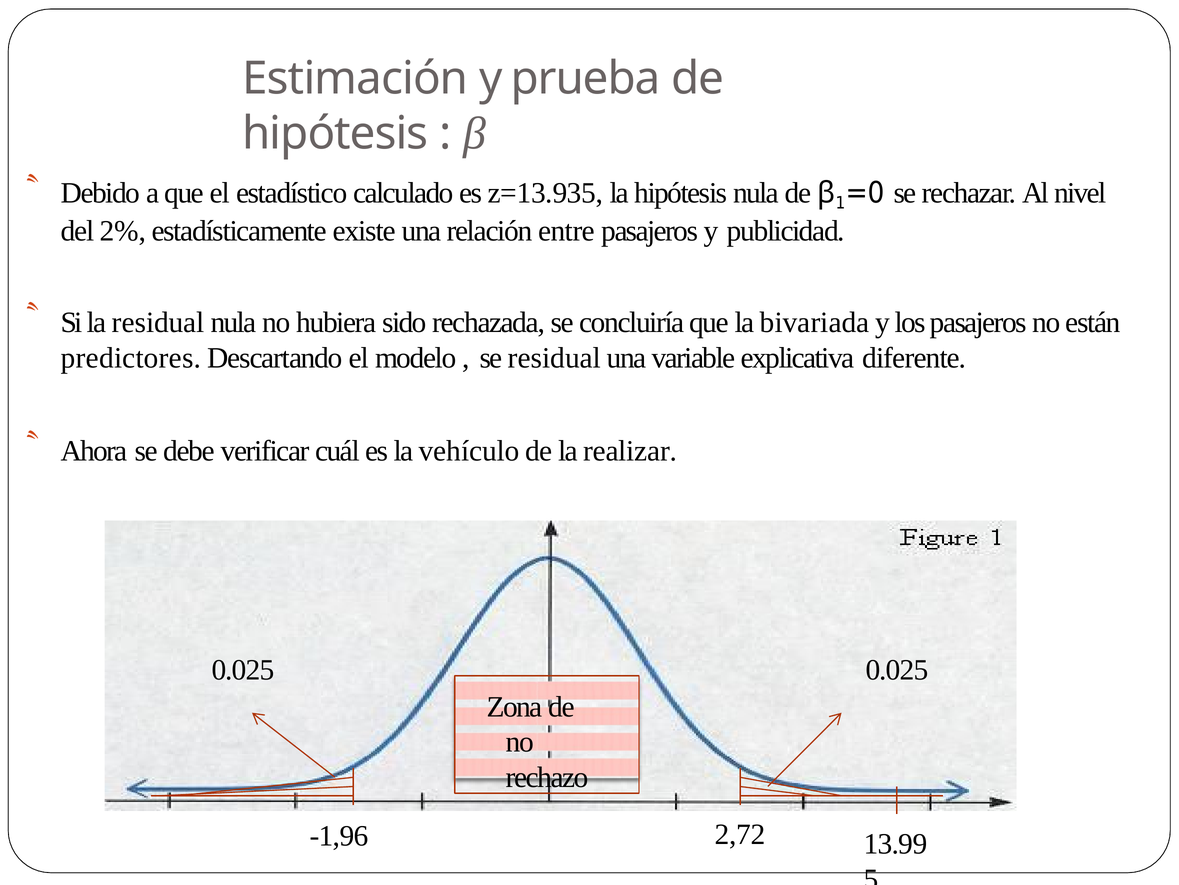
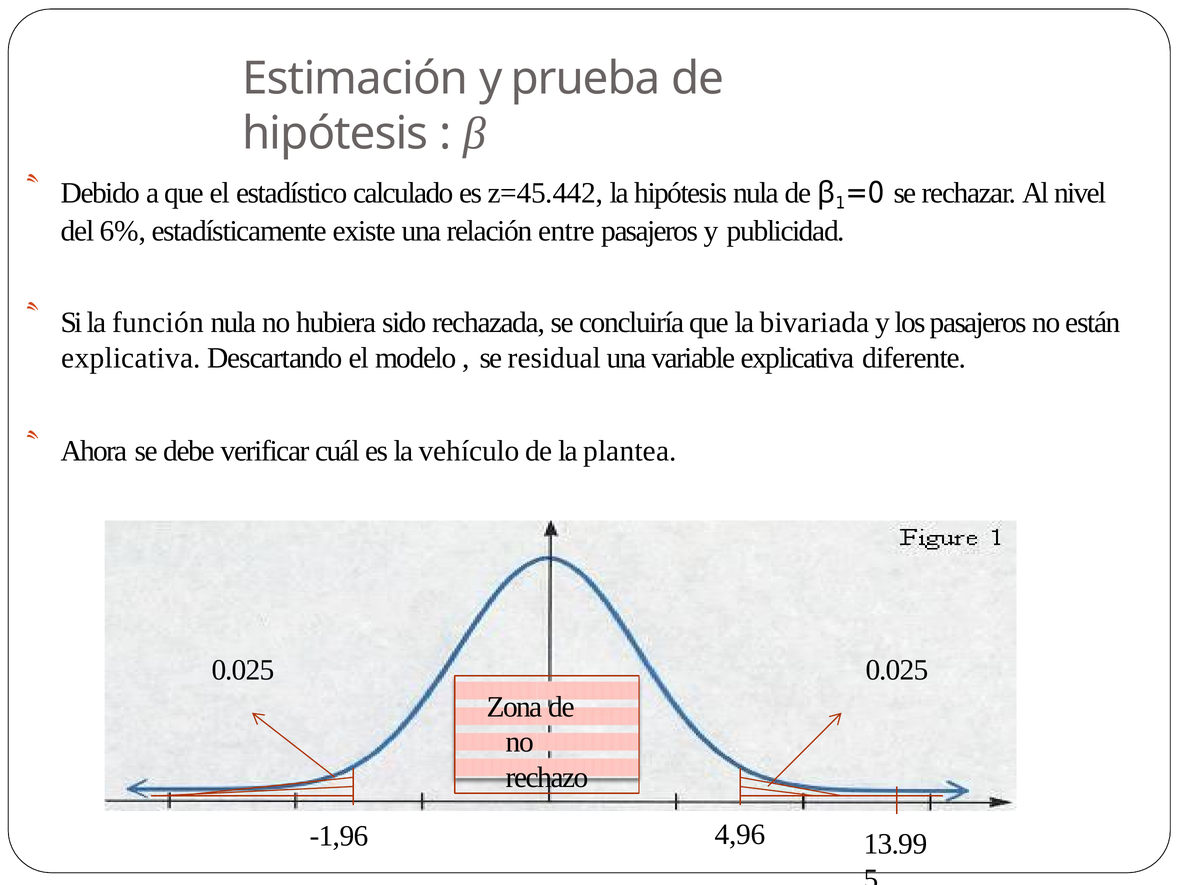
z=13.935: z=13.935 -> z=45.442
2%: 2% -> 6%
la residual: residual -> función
predictores at (131, 358): predictores -> explicativa
realizar: realizar -> plantea
2,72: 2,72 -> 4,96
